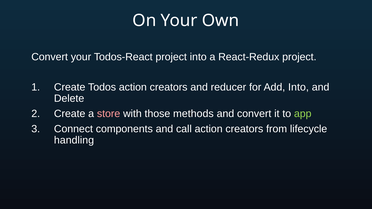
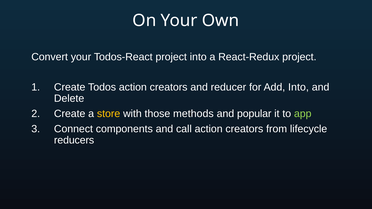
store colour: pink -> yellow
and convert: convert -> popular
handling: handling -> reducers
